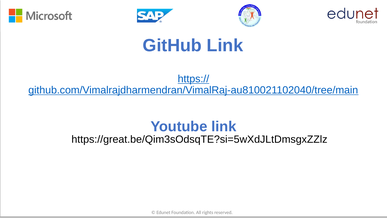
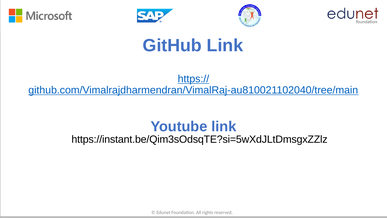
https://great.be/Qim3sOdsqTE?si=5wXdJLtDmsgxZZlz: https://great.be/Qim3sOdsqTE?si=5wXdJLtDmsgxZZlz -> https://instant.be/Qim3sOdsqTE?si=5wXdJLtDmsgxZZlz
